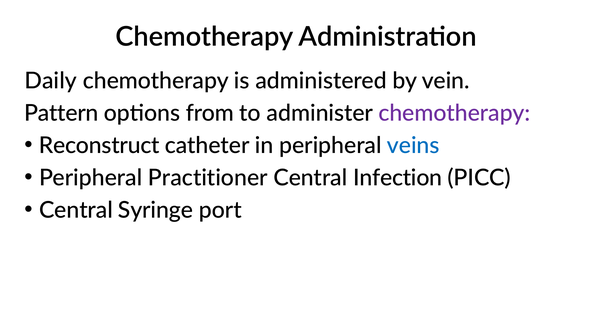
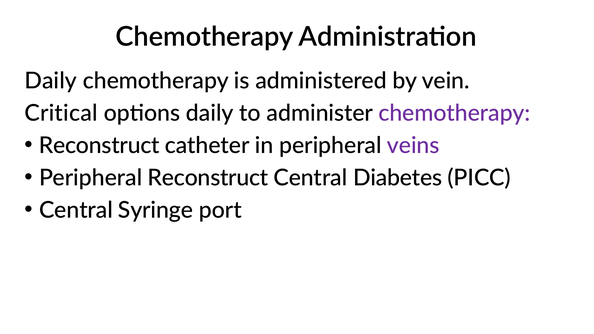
Pattern: Pattern -> Critical
options from: from -> daily
veins colour: blue -> purple
Peripheral Practitioner: Practitioner -> Reconstruct
Infection: Infection -> Diabetes
